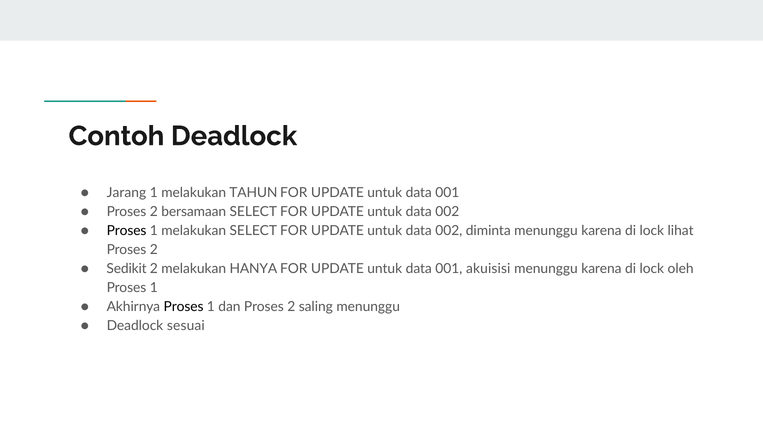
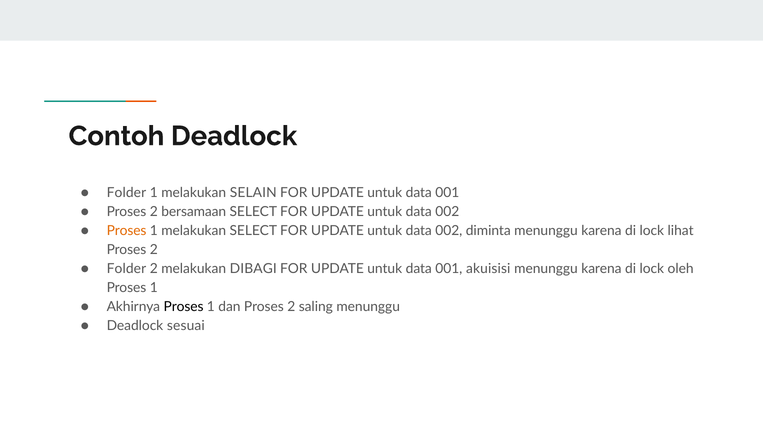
Jarang at (126, 193): Jarang -> Folder
TAHUN: TAHUN -> SELAIN
Proses at (127, 231) colour: black -> orange
Sedikit at (127, 269): Sedikit -> Folder
HANYA: HANYA -> DIBAGI
